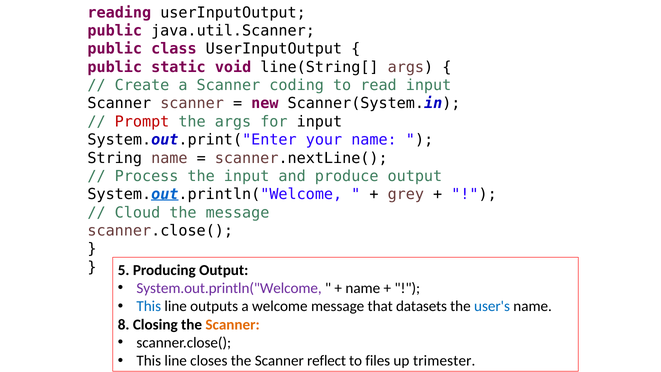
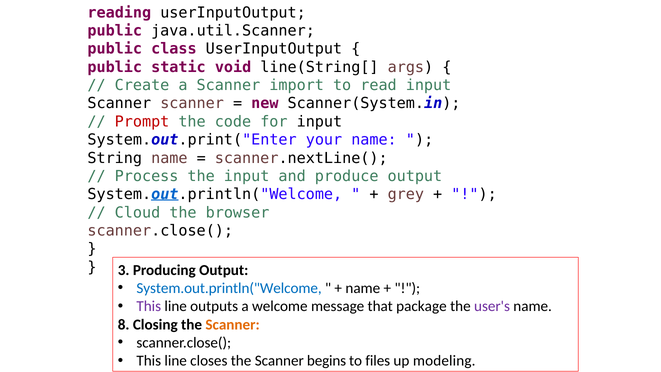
coding: coding -> import
the args: args -> code
the message: message -> browser
5: 5 -> 3
System.out.println("Welcome at (229, 288) colour: purple -> blue
This at (149, 306) colour: blue -> purple
datasets: datasets -> package
user's colour: blue -> purple
reflect: reflect -> begins
trimester: trimester -> modeling
